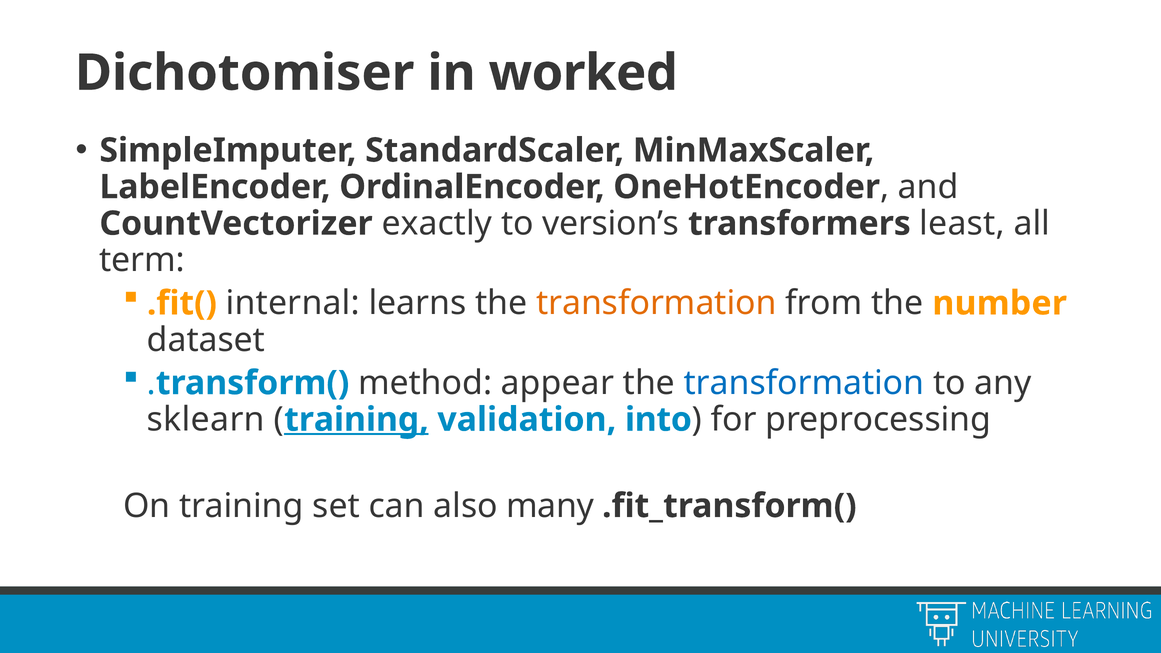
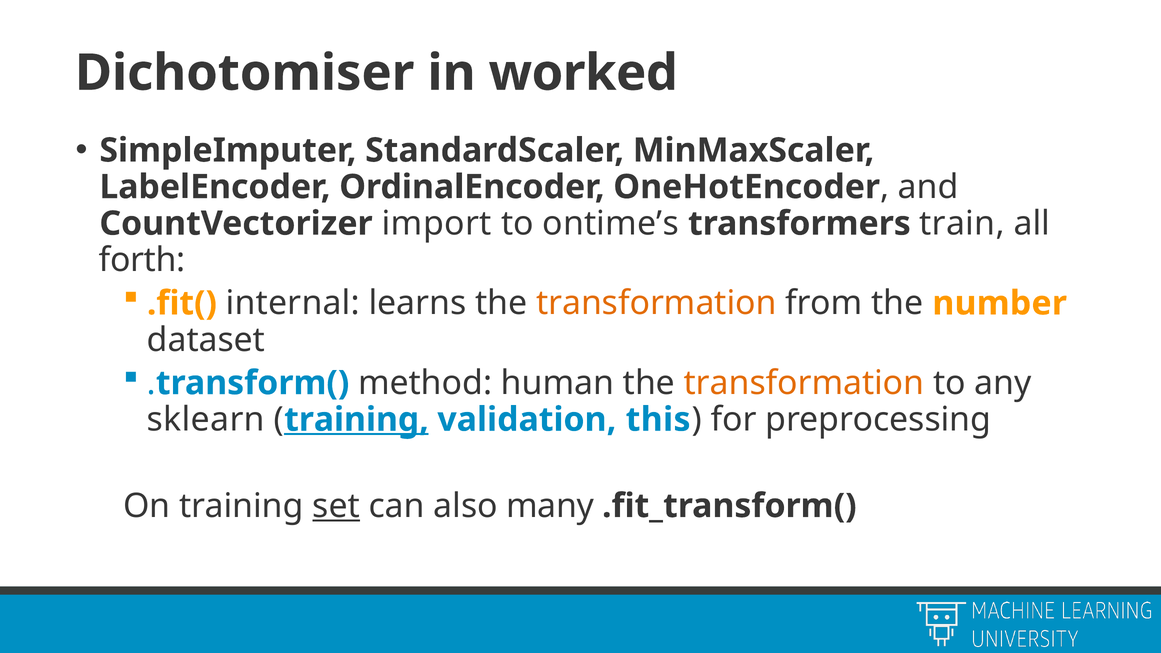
exactly: exactly -> import
version’s: version’s -> ontime’s
least: least -> train
term: term -> forth
appear: appear -> human
transformation at (804, 383) colour: blue -> orange
into: into -> this
set underline: none -> present
